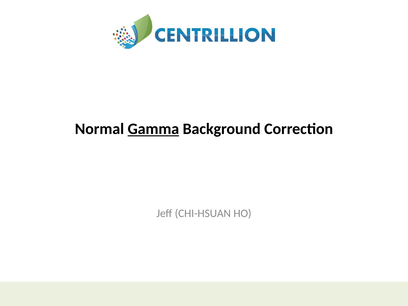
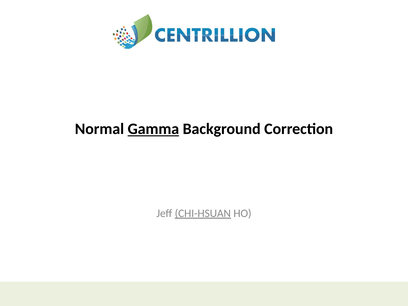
CHI-HSUAN underline: none -> present
